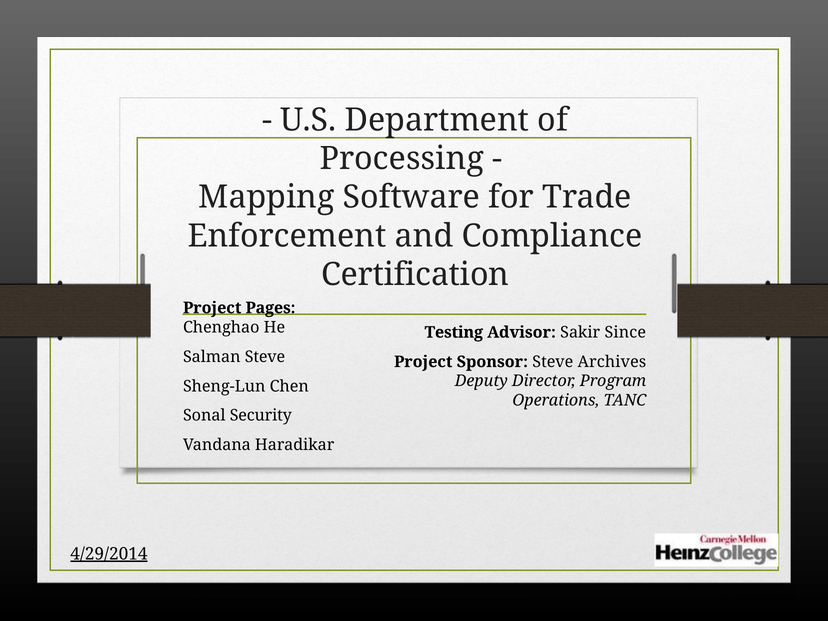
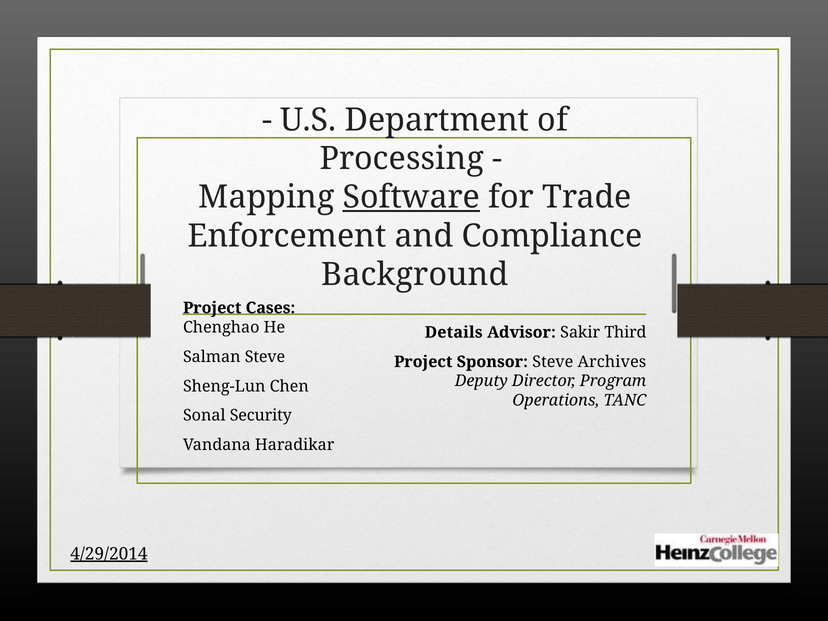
Software underline: none -> present
Certification: Certification -> Background
Pages: Pages -> Cases
Testing: Testing -> Details
Since: Since -> Third
